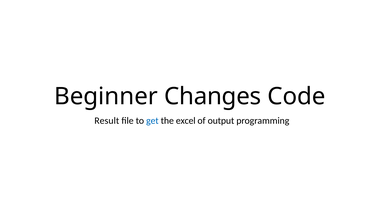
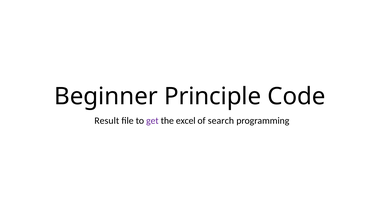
Changes: Changes -> Principle
get colour: blue -> purple
output: output -> search
